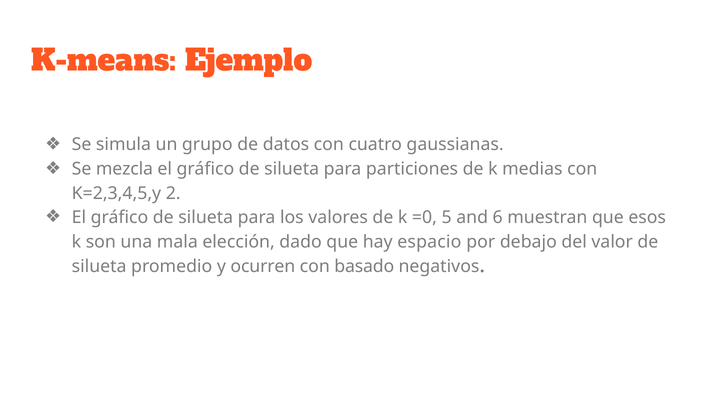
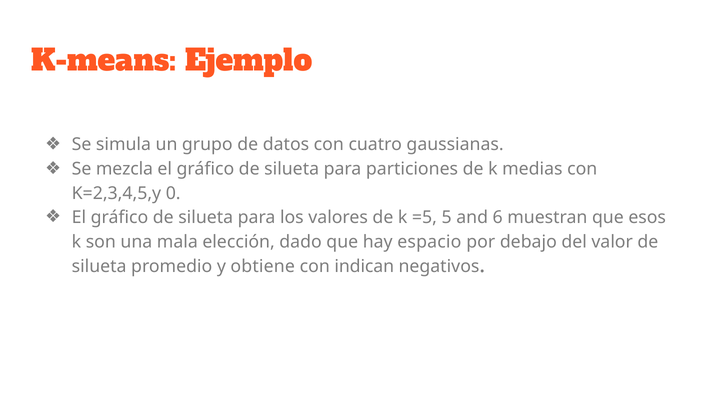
2: 2 -> 0
=0: =0 -> =5
ocurren: ocurren -> obtiene
basado: basado -> indican
